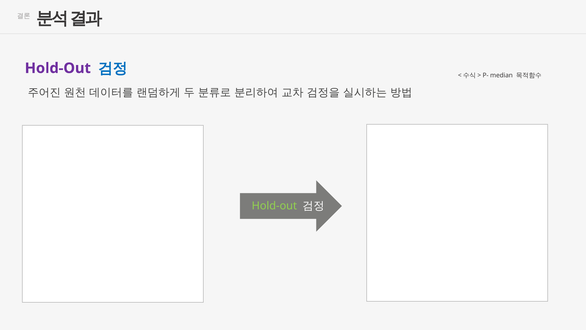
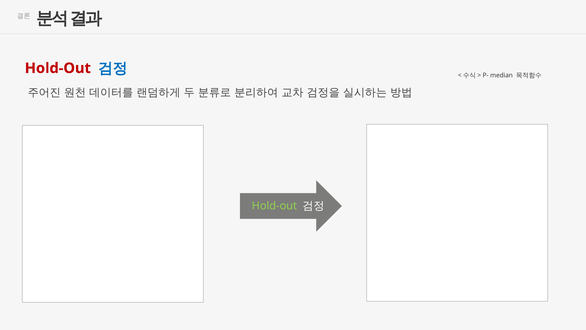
Hold-Out at (58, 68) colour: purple -> red
